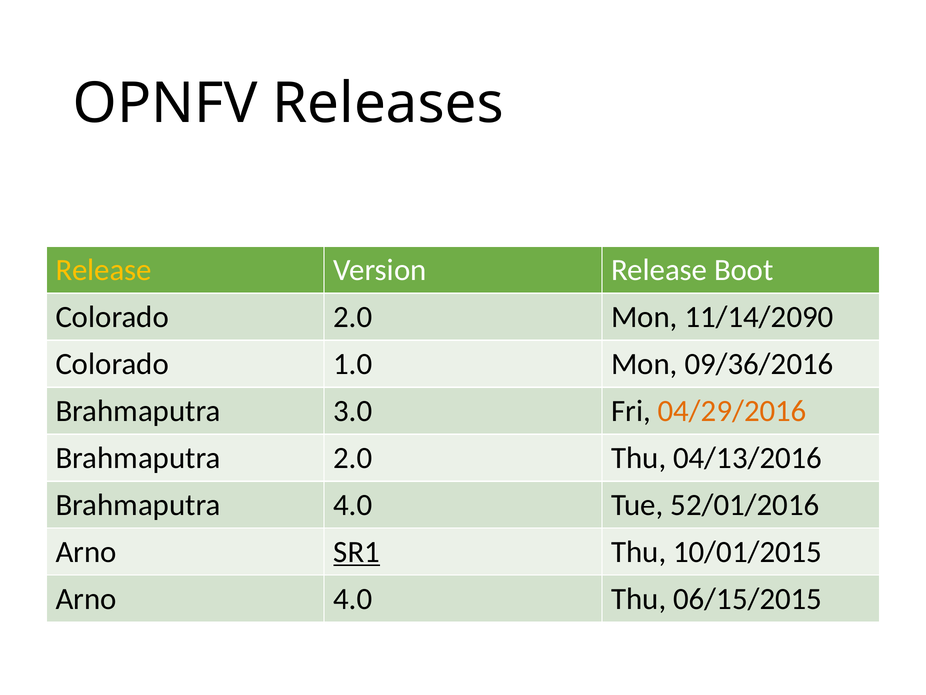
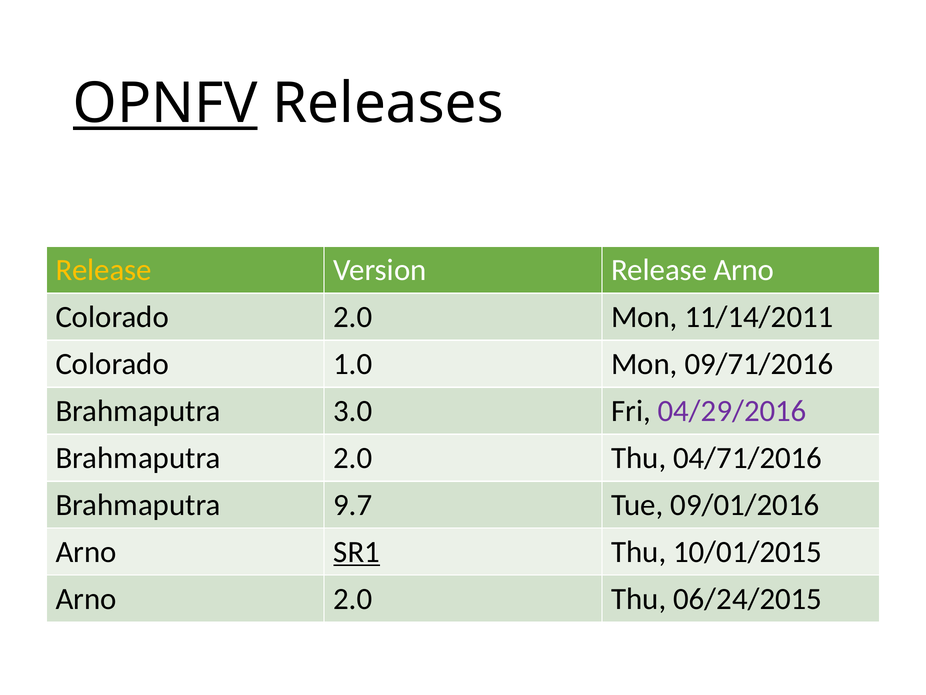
OPNFV underline: none -> present
Release Boot: Boot -> Arno
11/14/2090: 11/14/2090 -> 11/14/2011
09/36/2016: 09/36/2016 -> 09/71/2016
04/29/2016 colour: orange -> purple
04/13/2016: 04/13/2016 -> 04/71/2016
Brahmaputra 4.0: 4.0 -> 9.7
52/01/2016: 52/01/2016 -> 09/01/2016
Arno 4.0: 4.0 -> 2.0
06/15/2015: 06/15/2015 -> 06/24/2015
